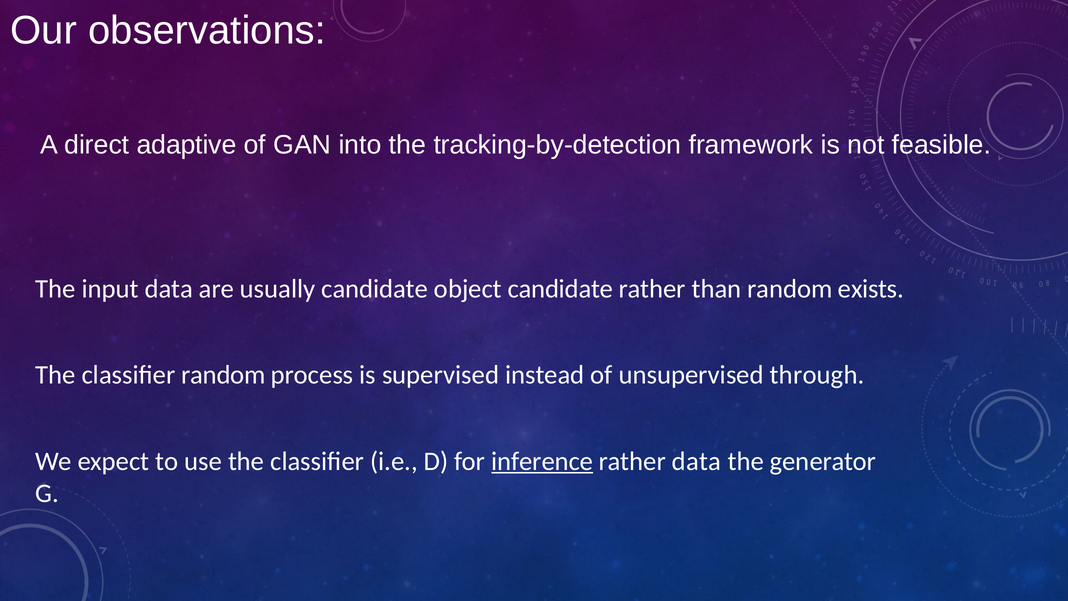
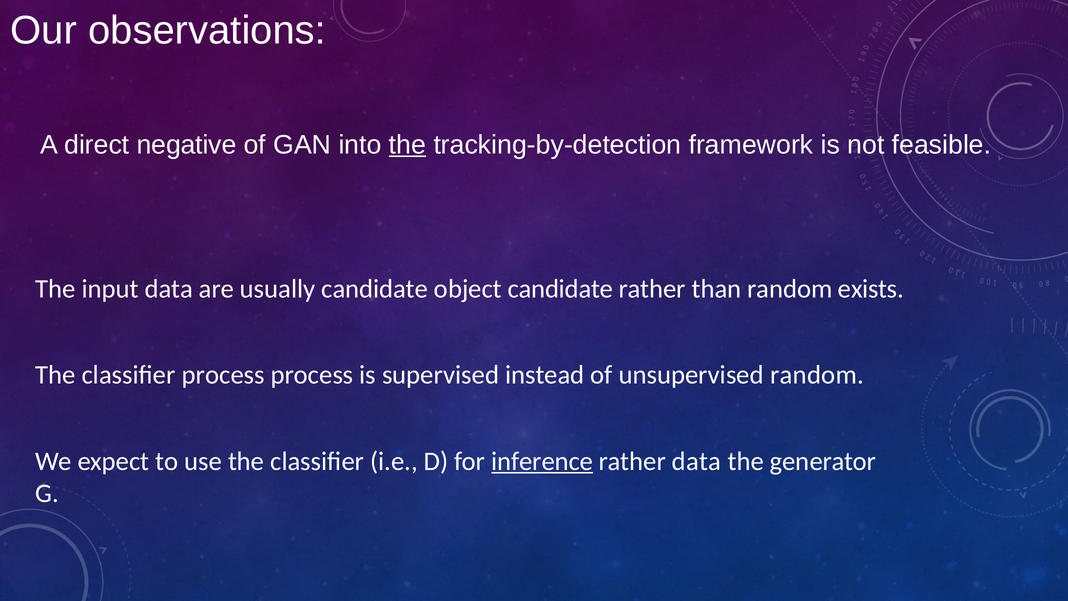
adaptive: adaptive -> negative
the at (408, 145) underline: none -> present
classifier random: random -> process
unsupervised through: through -> random
